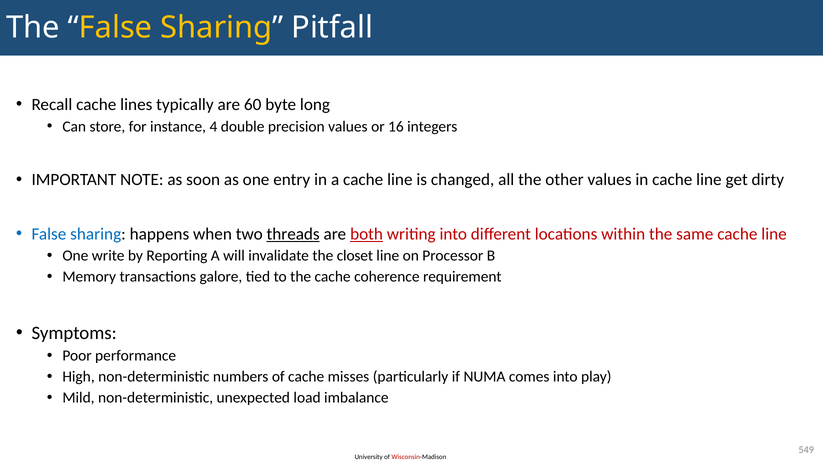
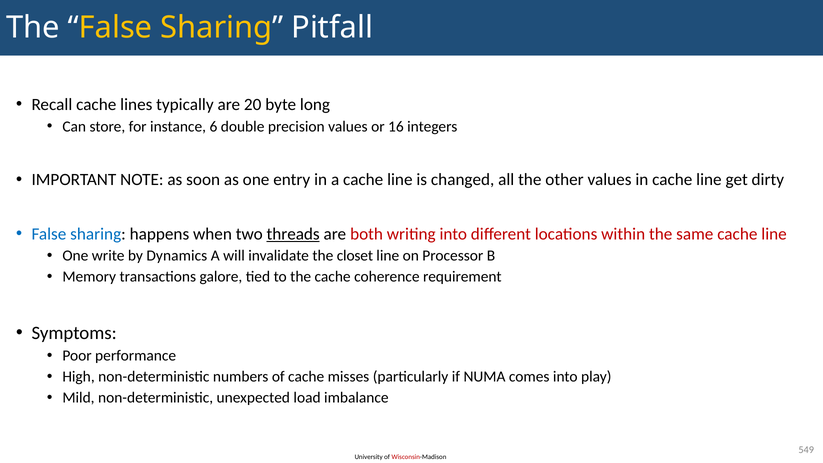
60: 60 -> 20
4: 4 -> 6
both underline: present -> none
Reporting: Reporting -> Dynamics
